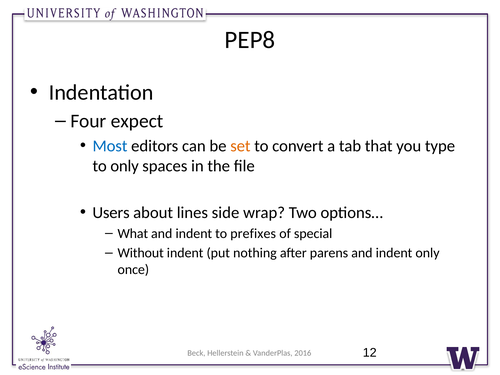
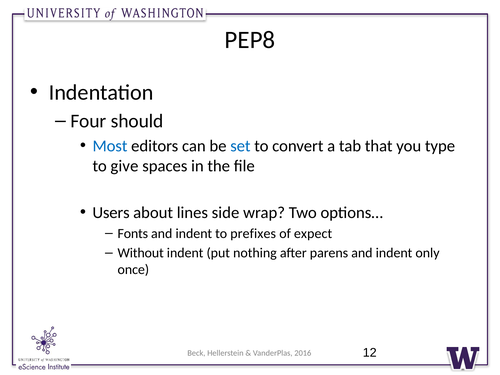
expect: expect -> should
set colour: orange -> blue
to only: only -> give
What: What -> Fonts
special: special -> expect
